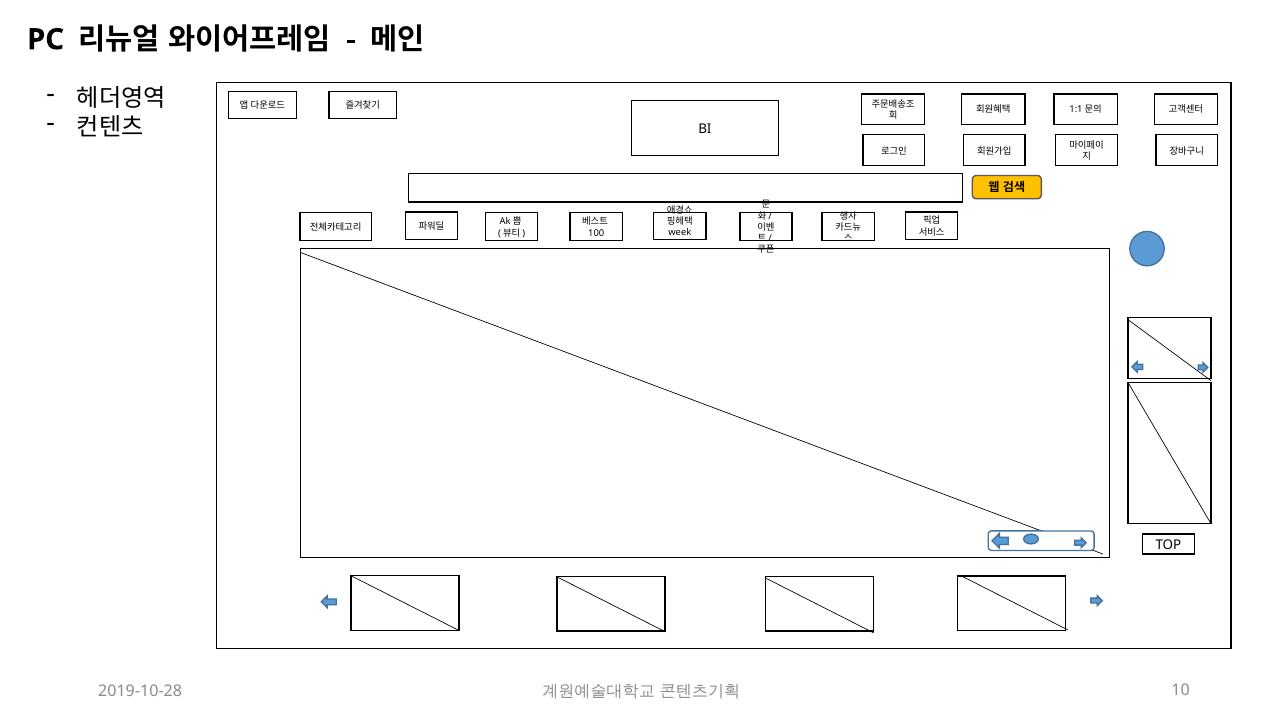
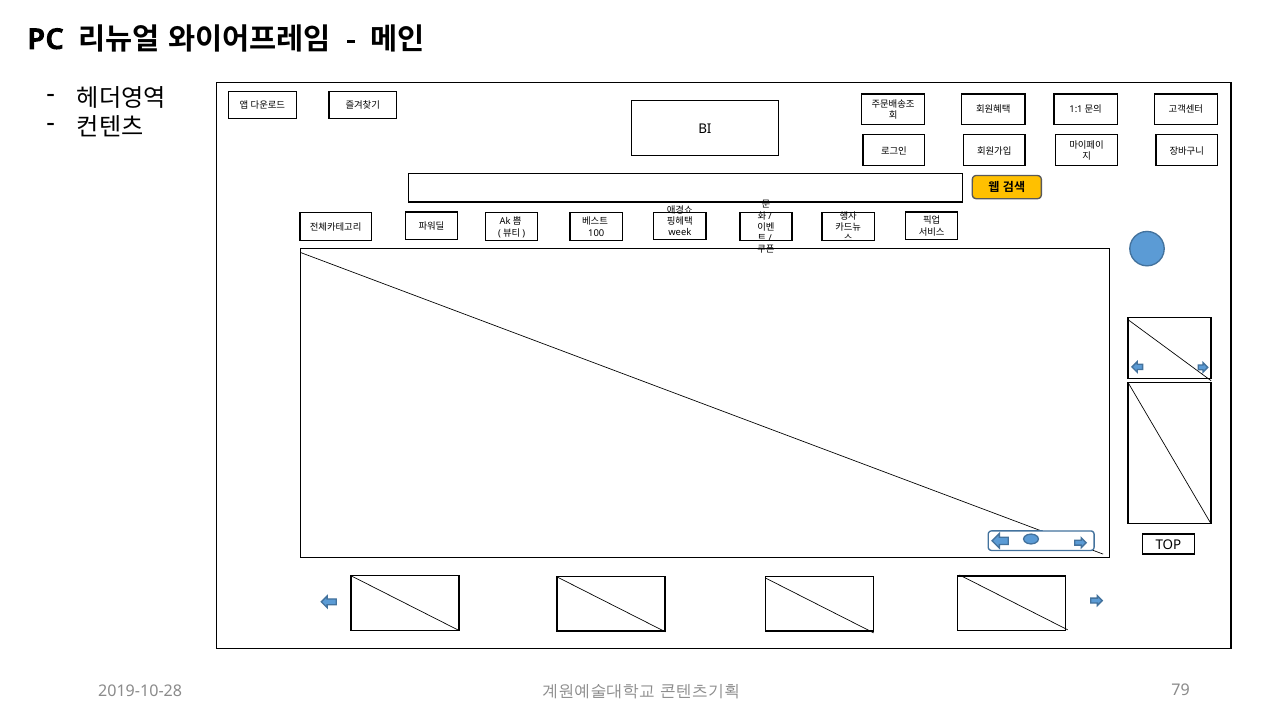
10: 10 -> 79
